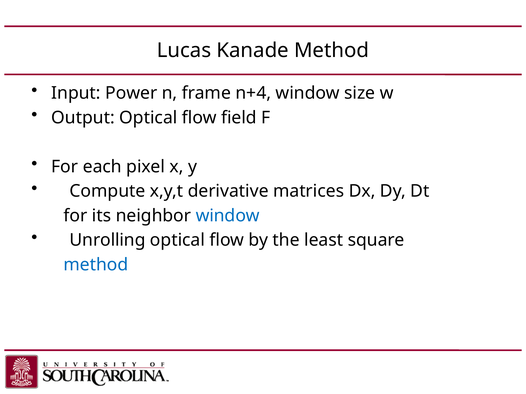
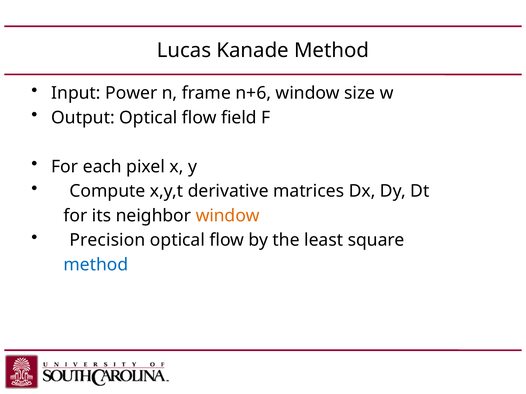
n+4: n+4 -> n+6
window at (228, 216) colour: blue -> orange
Unrolling: Unrolling -> Precision
